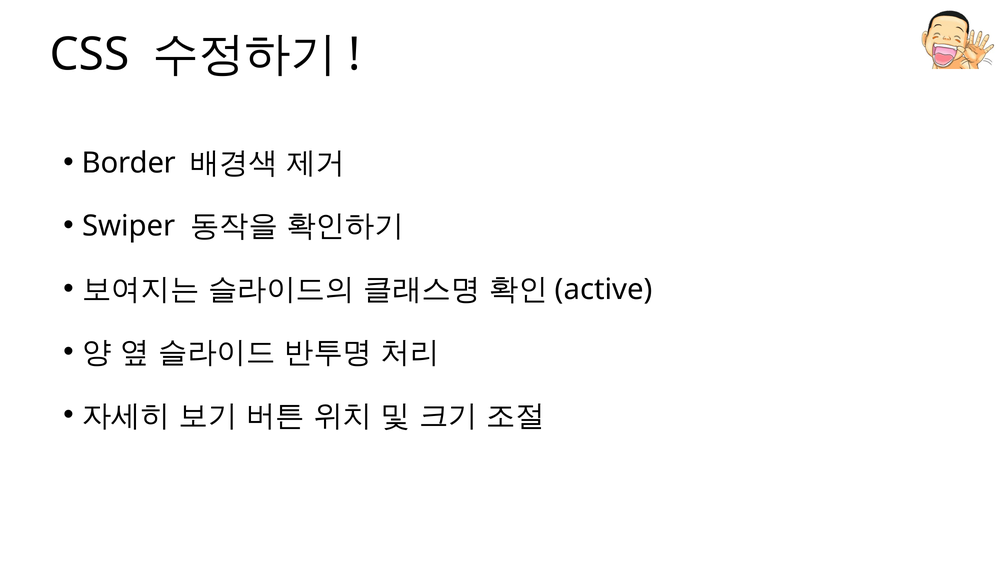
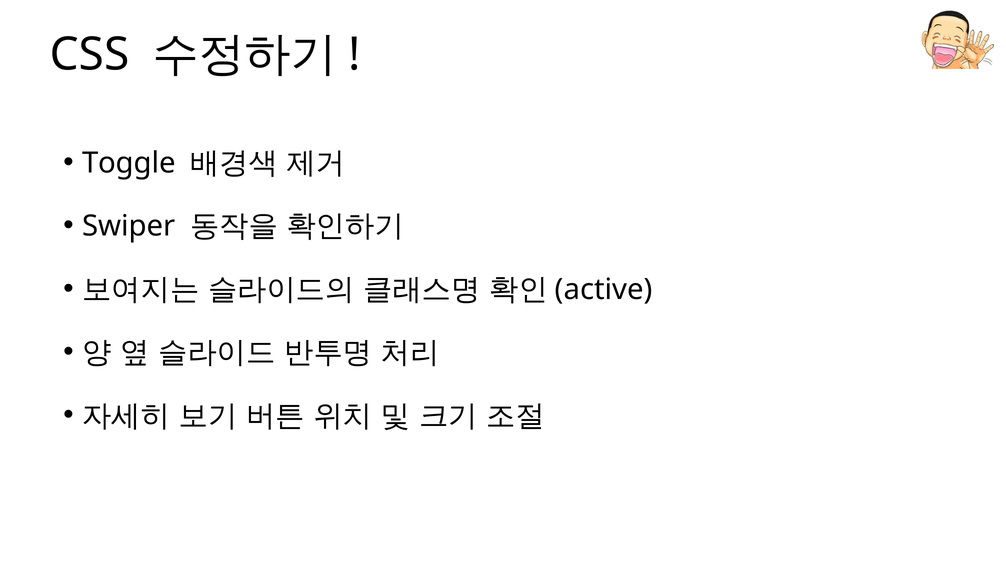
Border: Border -> Toggle
